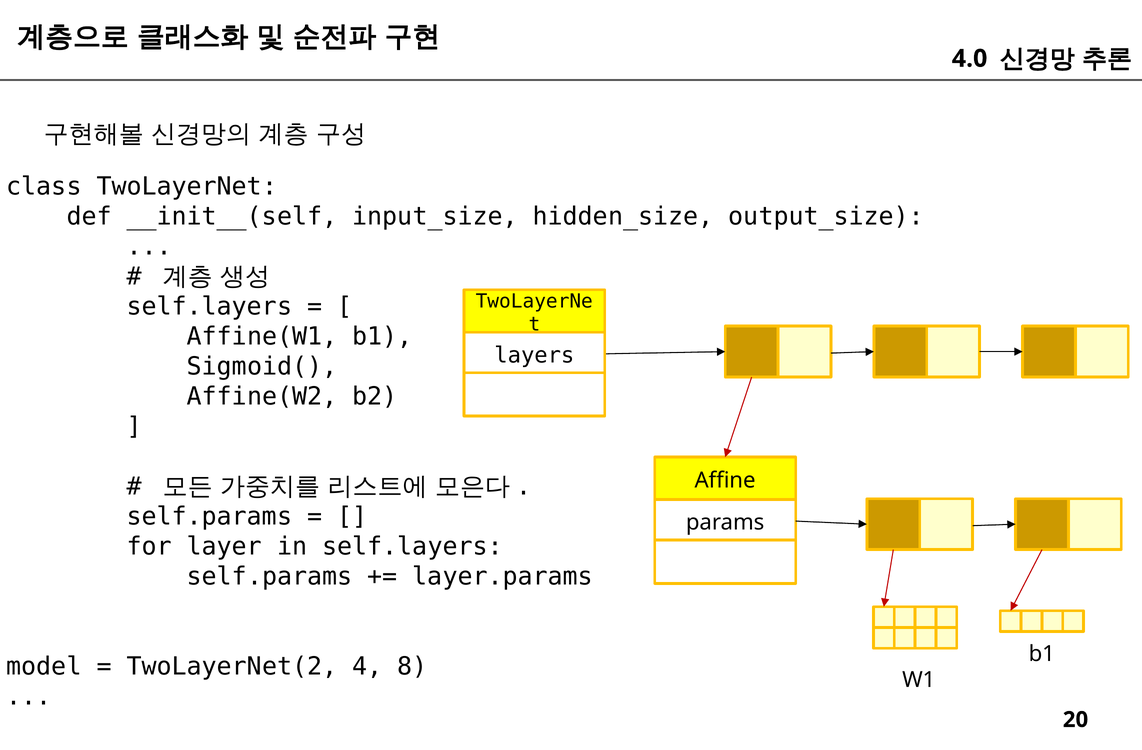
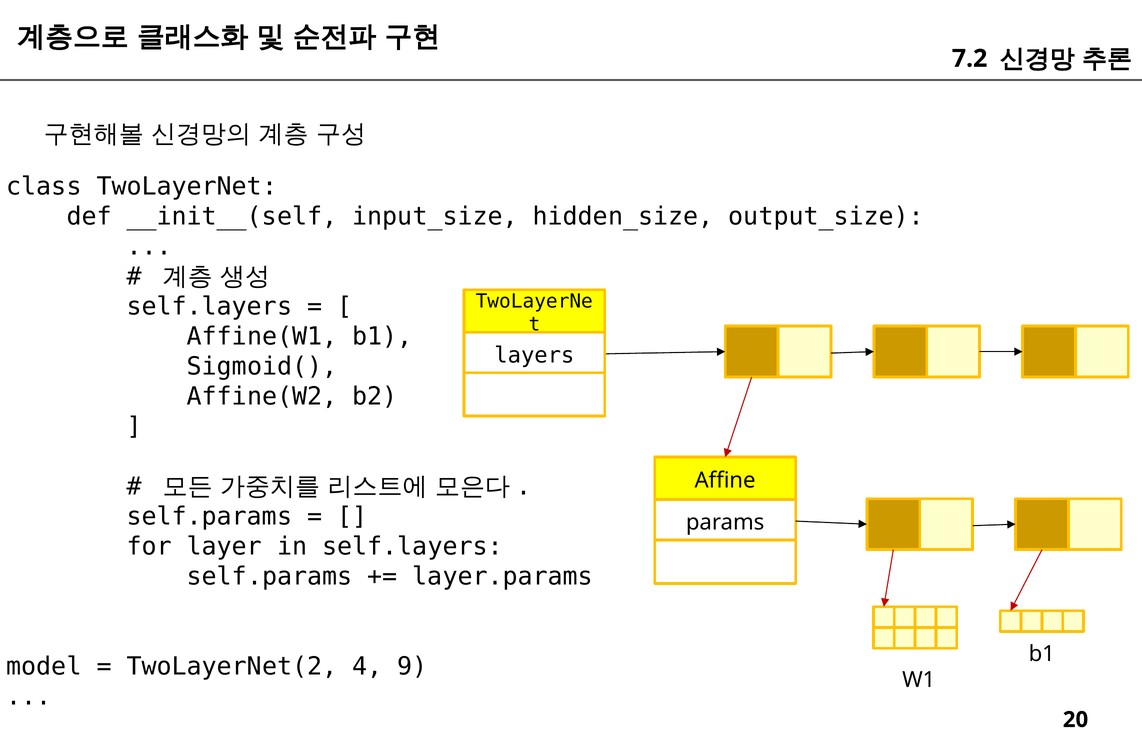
4.0: 4.0 -> 7.2
8: 8 -> 9
